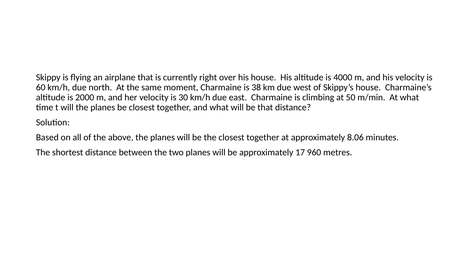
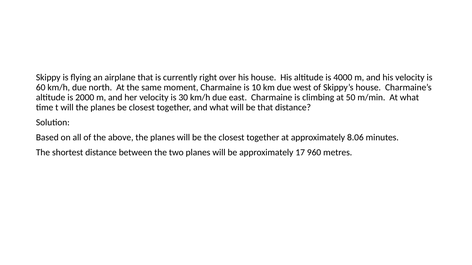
38: 38 -> 10
